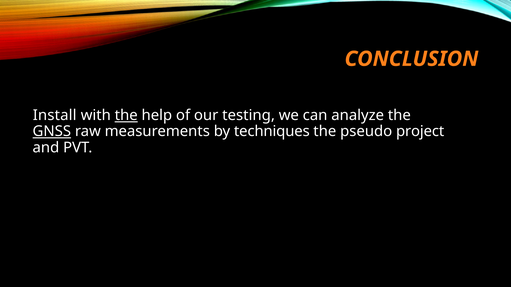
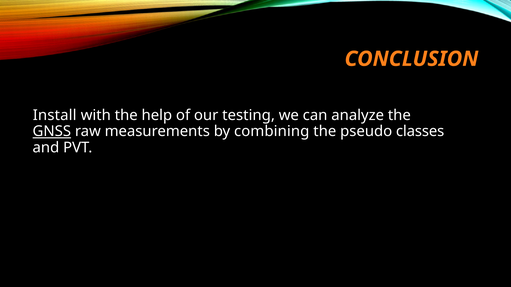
the at (126, 116) underline: present -> none
techniques: techniques -> combining
project: project -> classes
